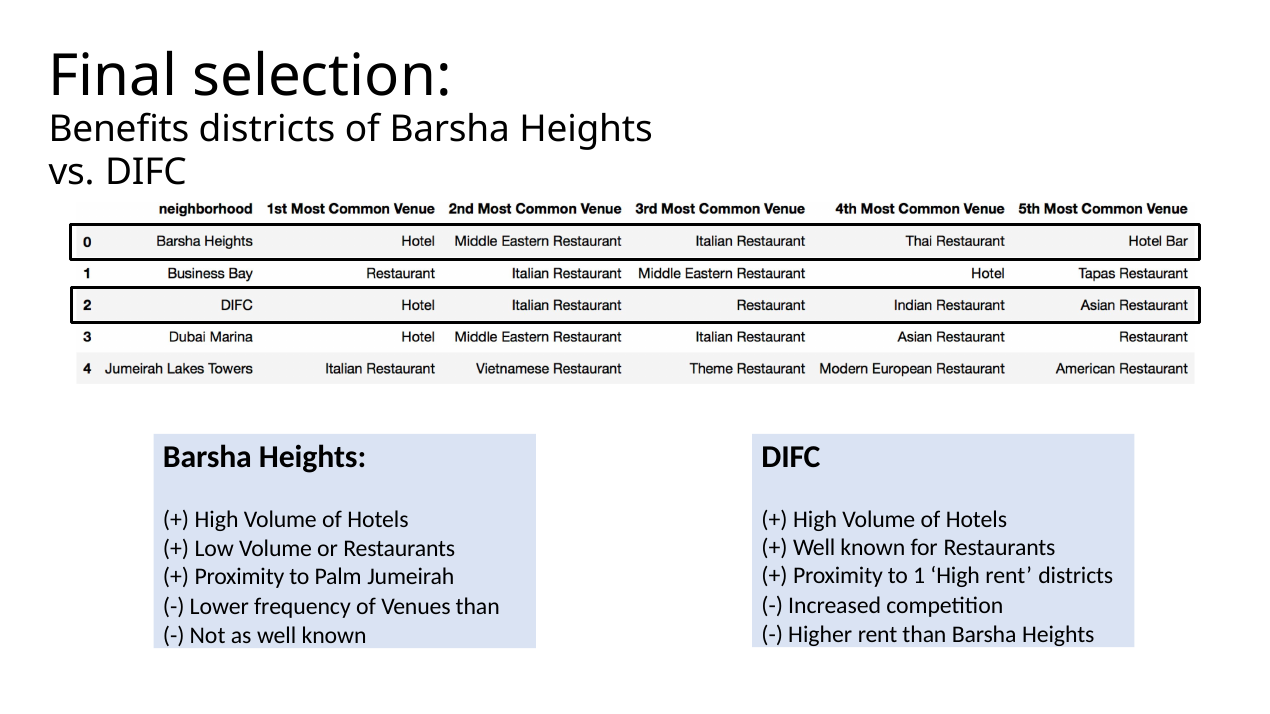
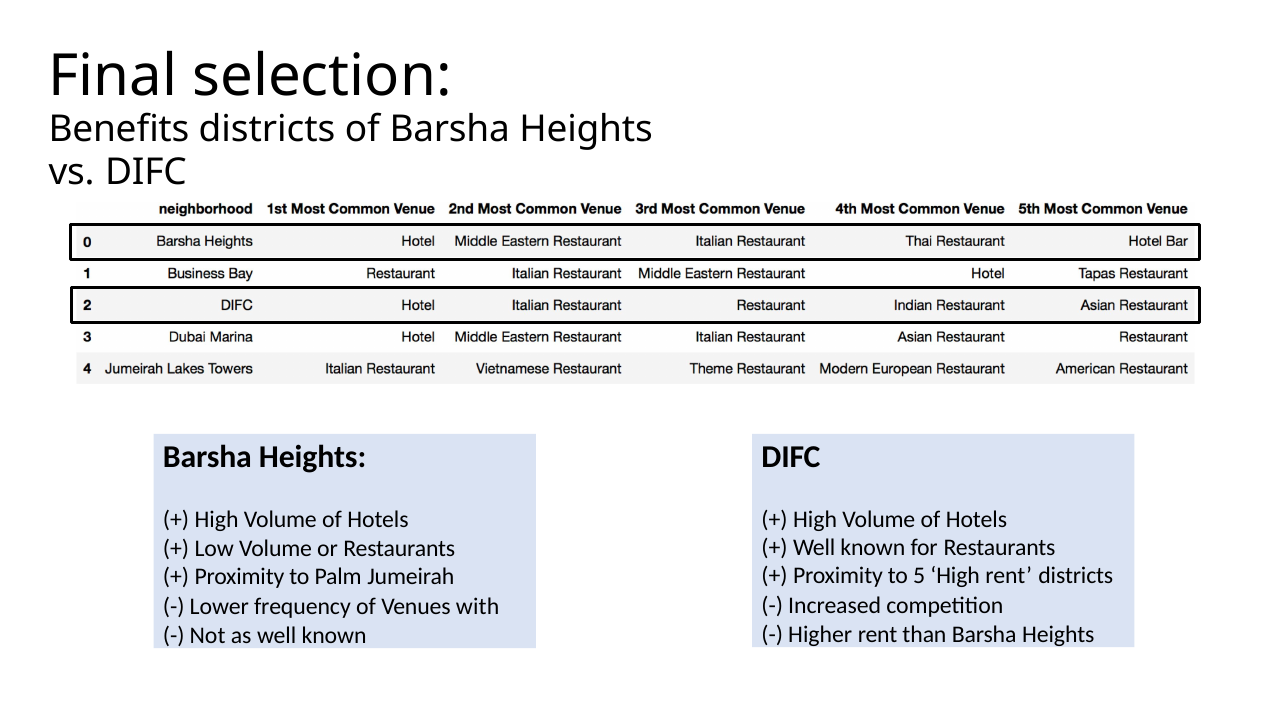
1: 1 -> 5
Venues than: than -> with
